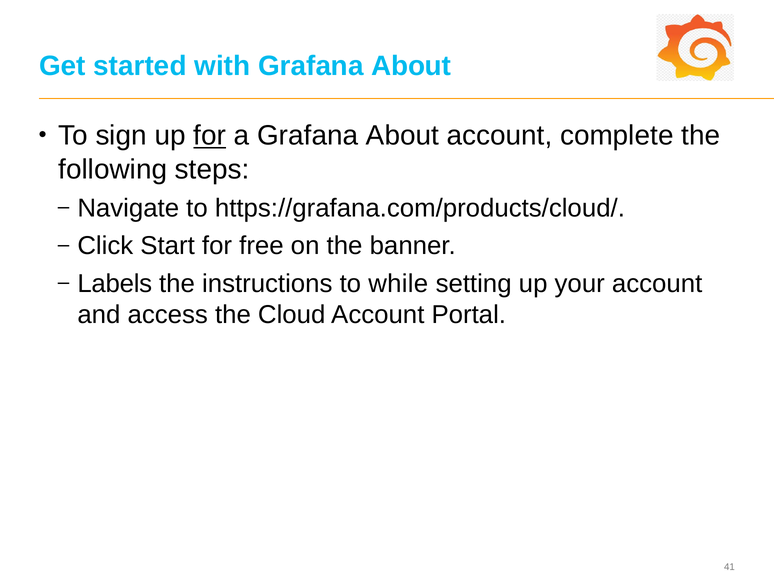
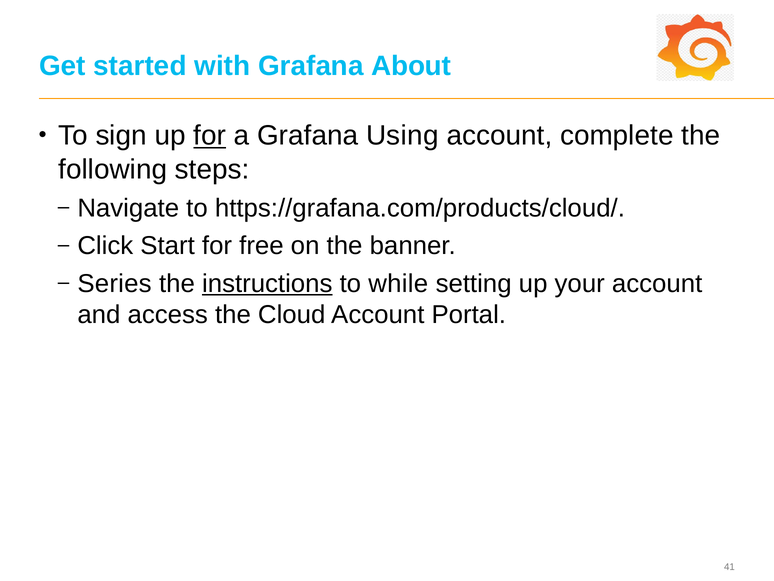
a Grafana About: About -> Using
Labels: Labels -> Series
instructions underline: none -> present
